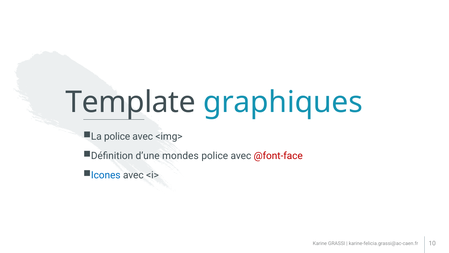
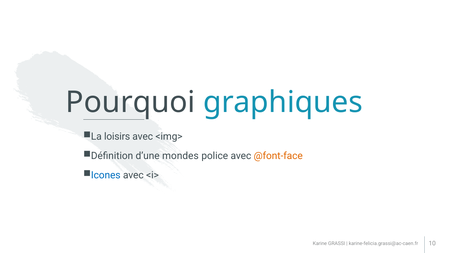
Template: Template -> Pourquoi
La police: police -> loisirs
@font-face colour: red -> orange
